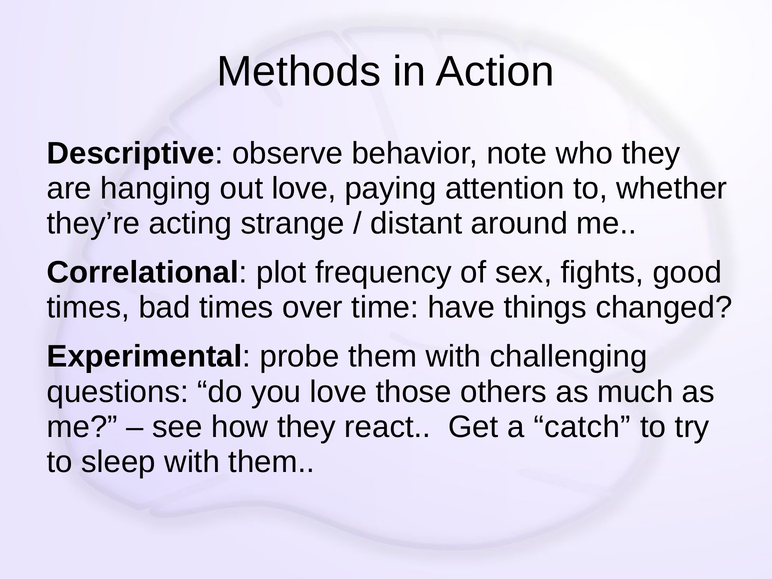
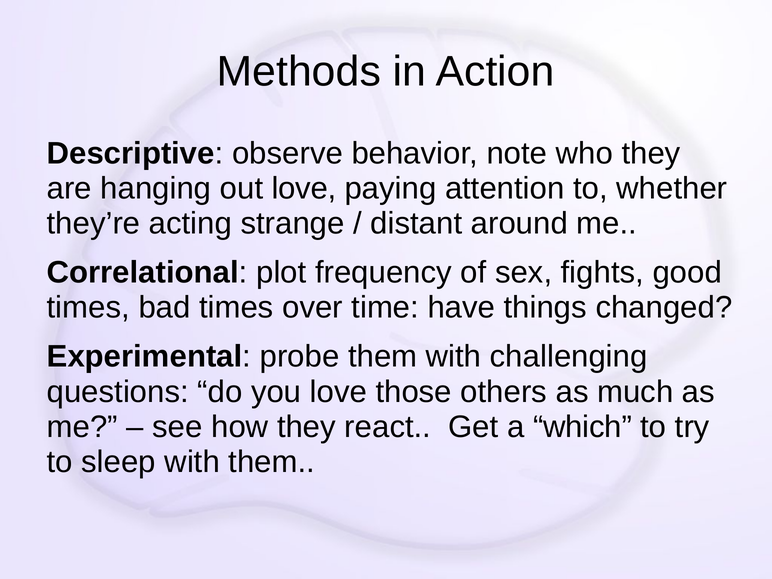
catch: catch -> which
